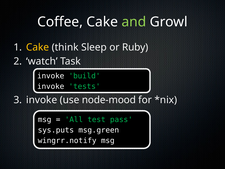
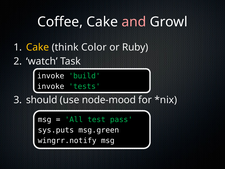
and colour: light green -> pink
Sleep: Sleep -> Color
invoke at (42, 100): invoke -> should
